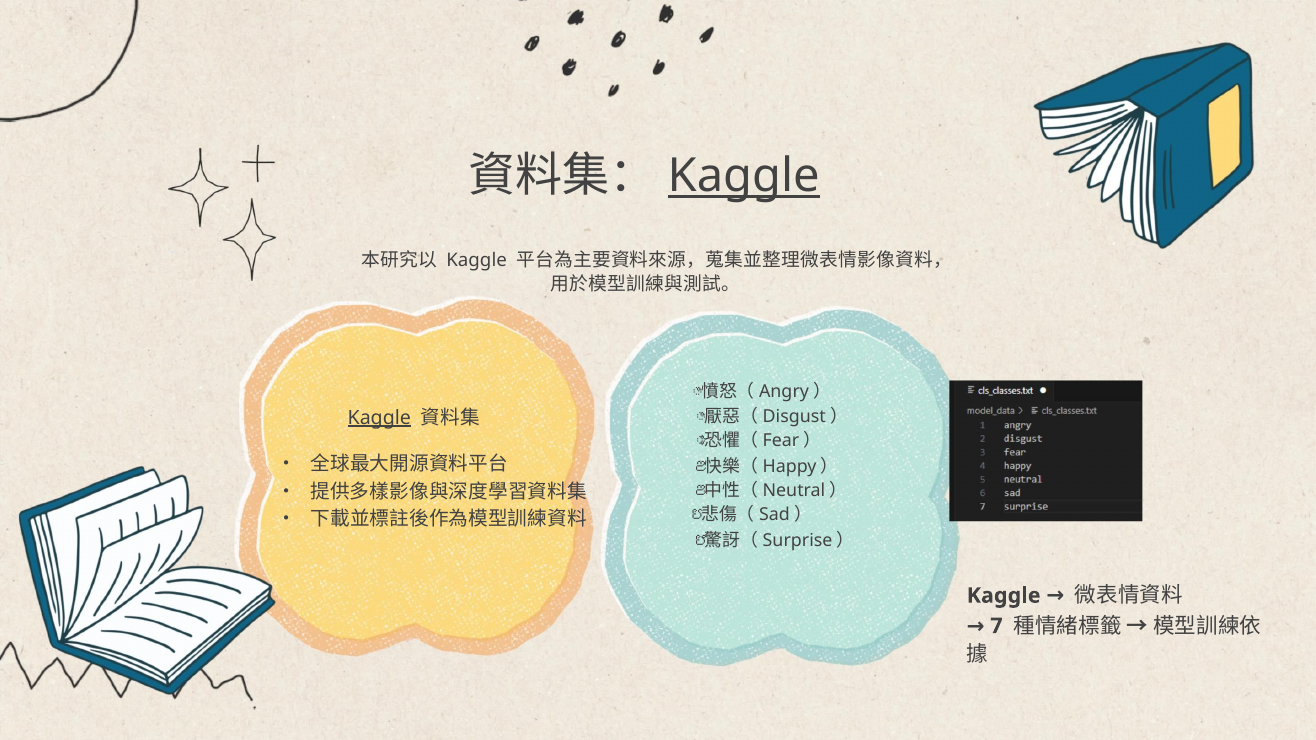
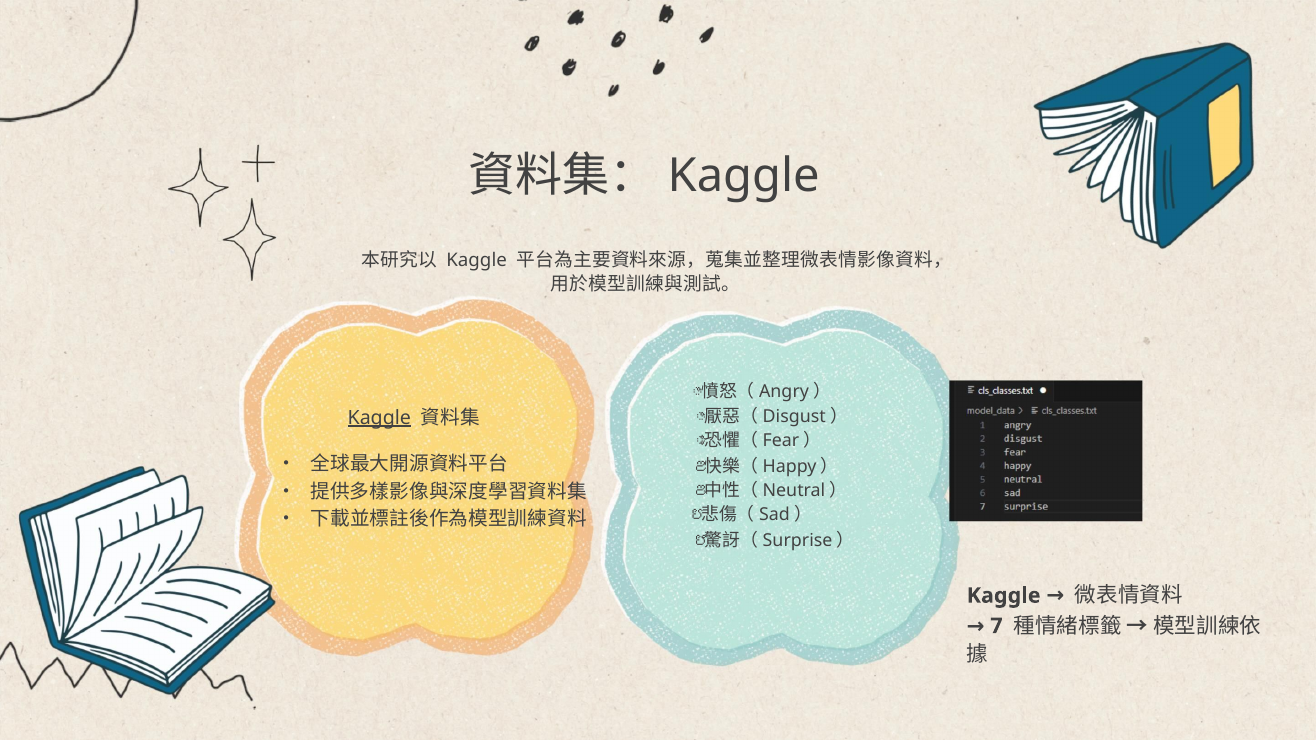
Kaggle at (744, 176) underline: present -> none
